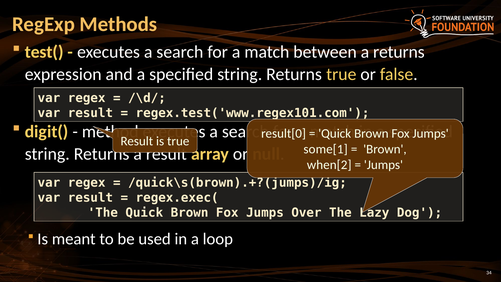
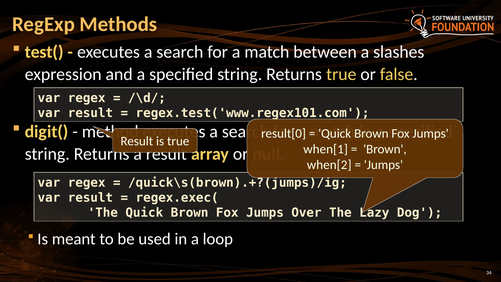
a returns: returns -> slashes
some[1: some[1 -> when[1
